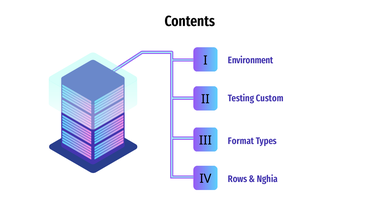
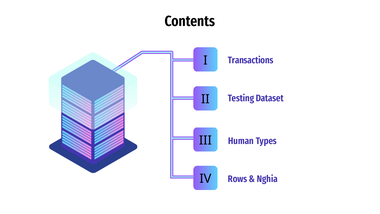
Environment: Environment -> Transactions
Custom: Custom -> Dataset
Format: Format -> Human
